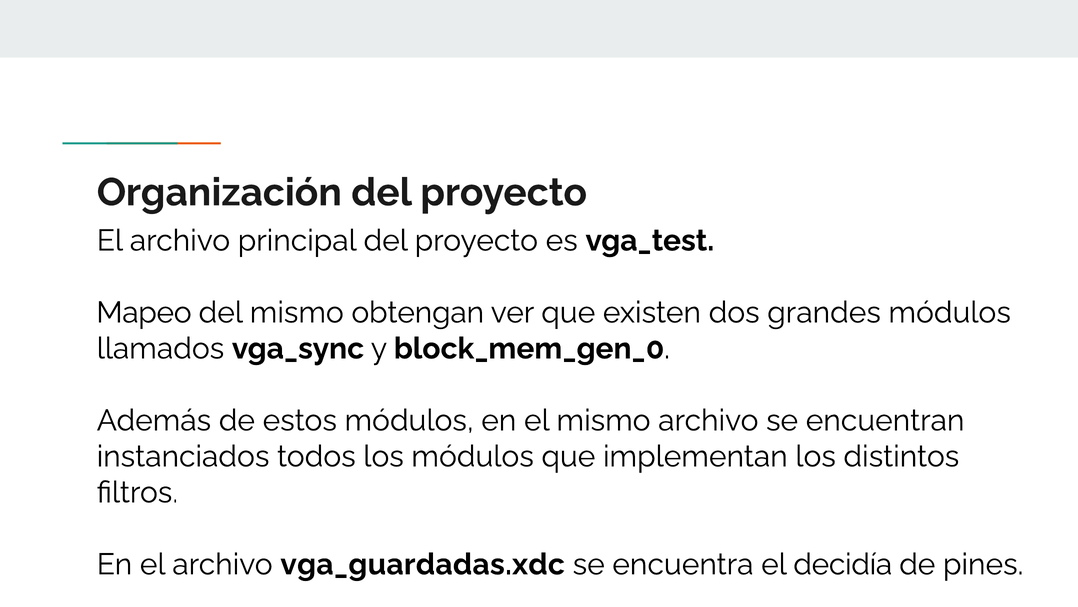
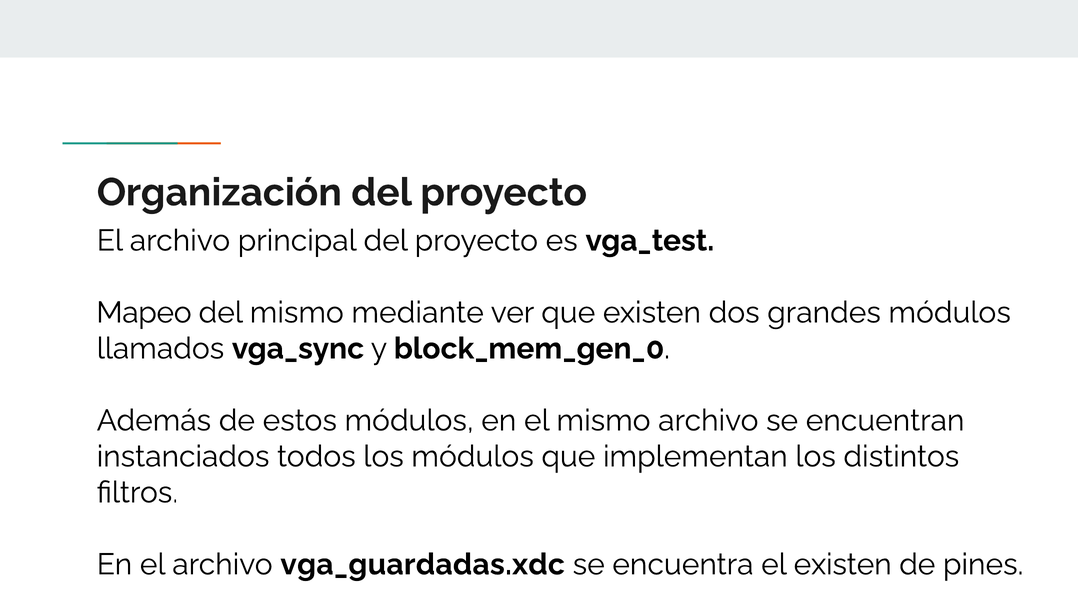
obtengan: obtengan -> mediante
el decidía: decidía -> existen
